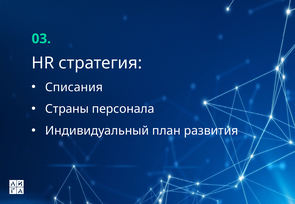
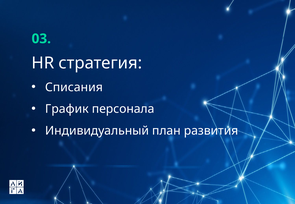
Страны: Страны -> График
